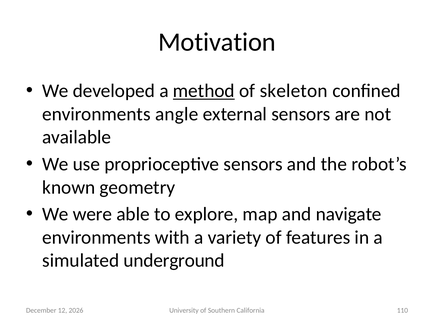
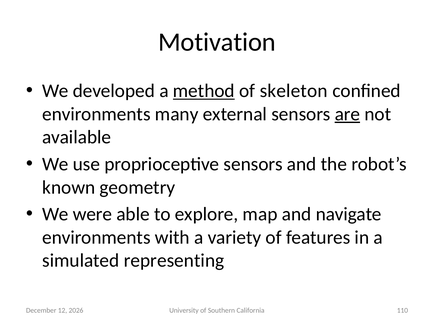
angle: angle -> many
are underline: none -> present
underground: underground -> representing
